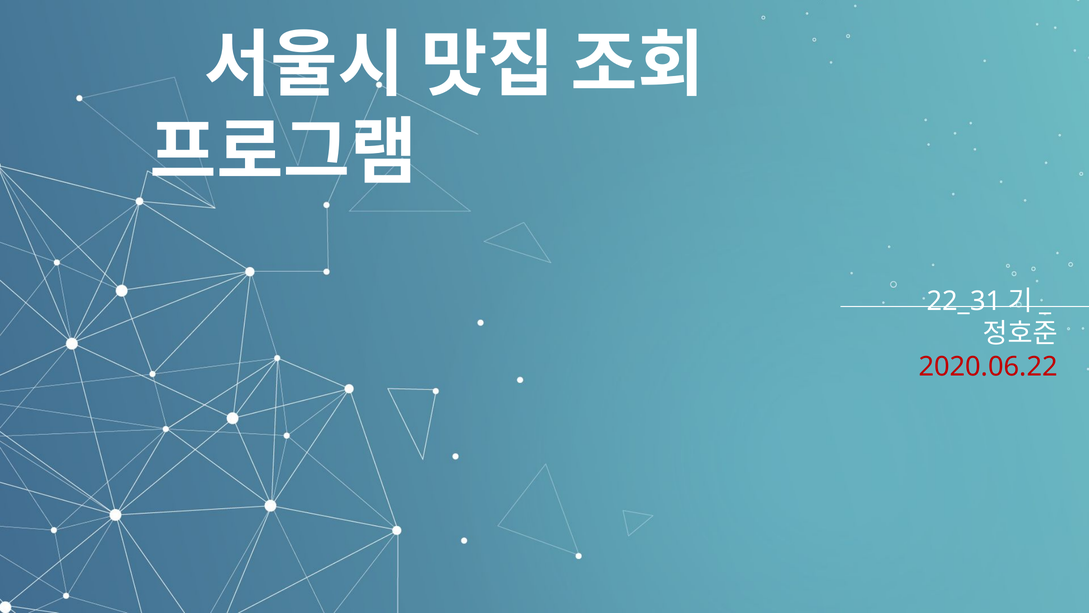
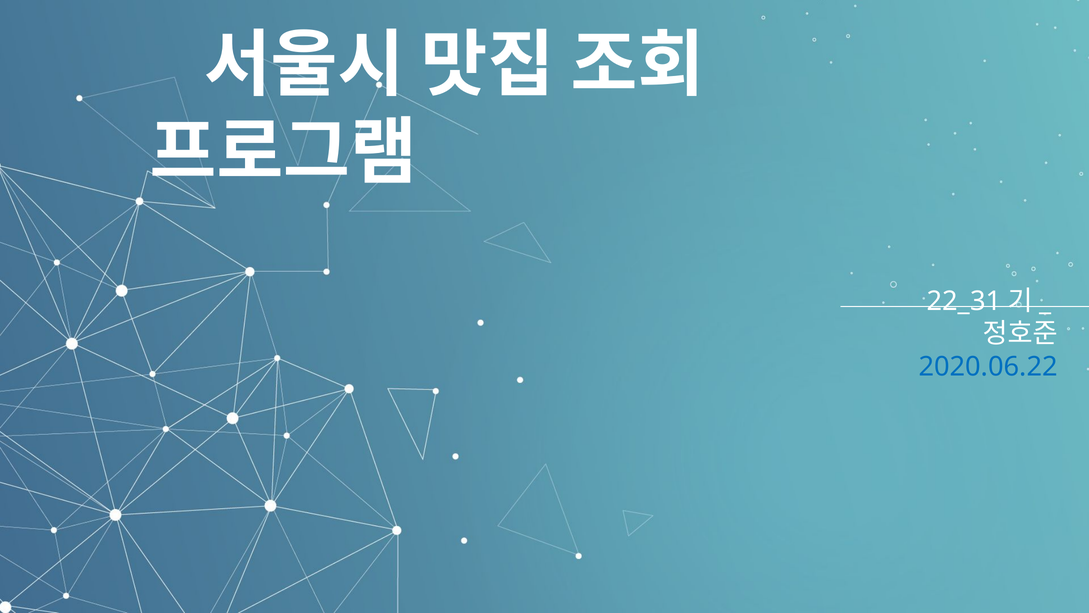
2020.06.22 colour: red -> blue
